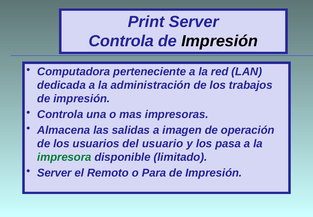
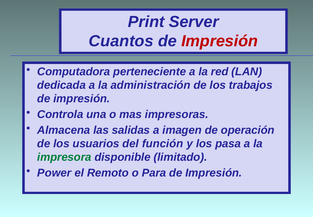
Controla at (121, 41): Controla -> Cuantos
Impresión at (220, 41) colour: black -> red
usuario: usuario -> función
Server at (54, 173): Server -> Power
